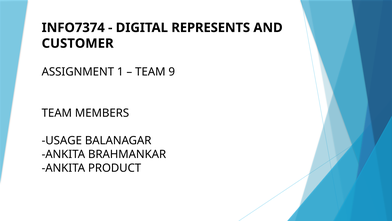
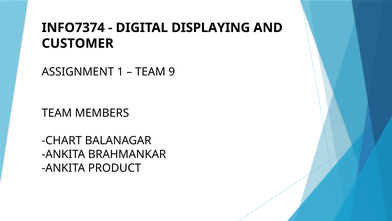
REPRESENTS: REPRESENTS -> DISPLAYING
USAGE: USAGE -> CHART
